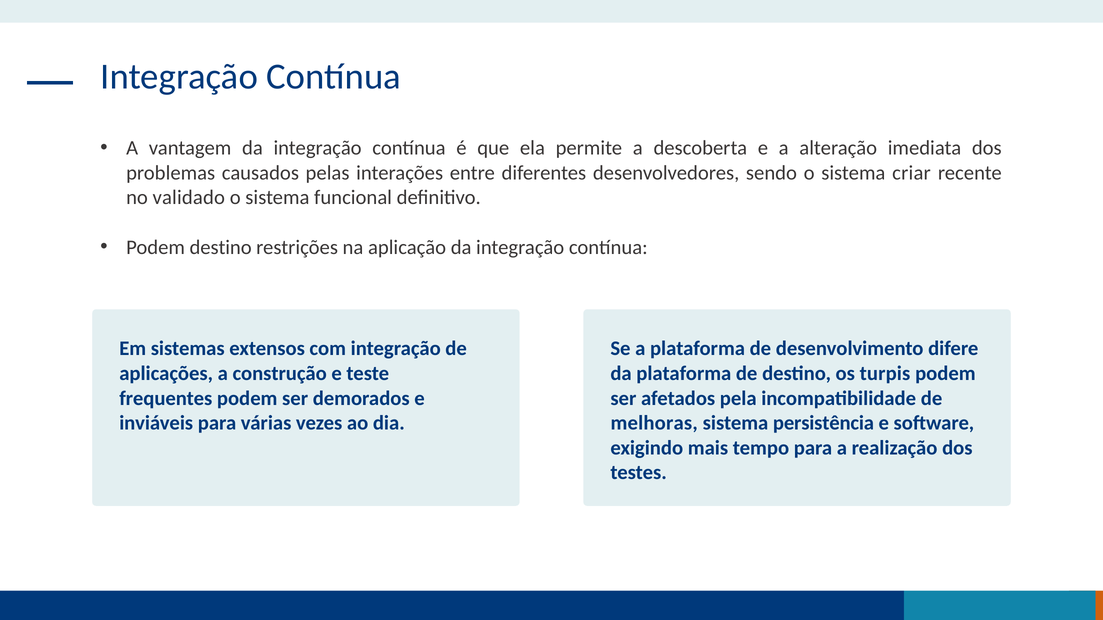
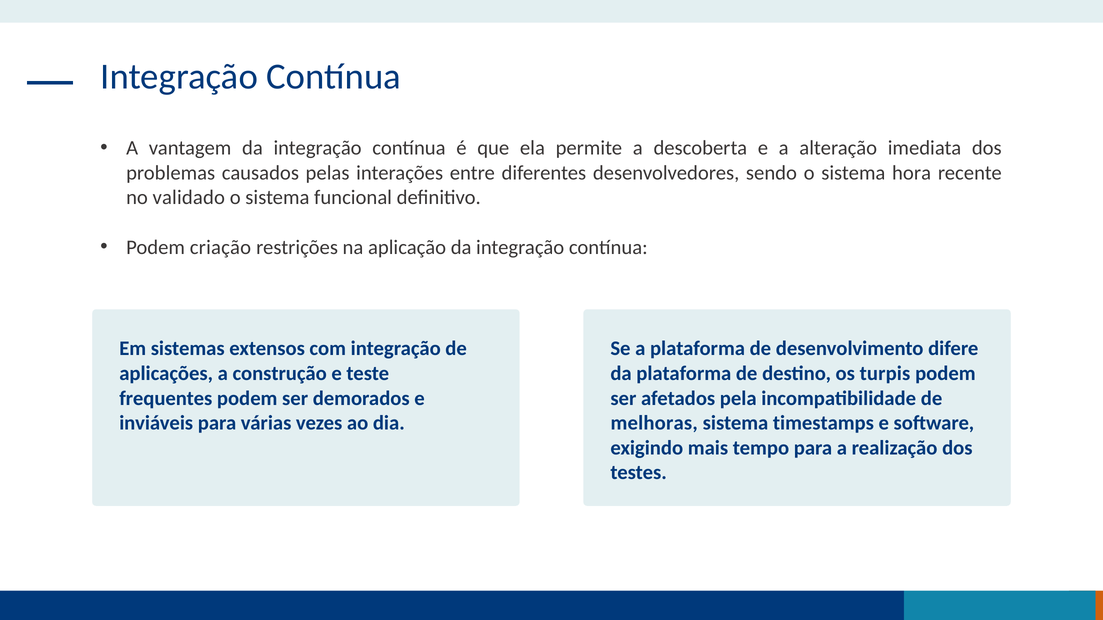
criar: criar -> hora
Podem destino: destino -> criação
persistência: persistência -> timestamps
